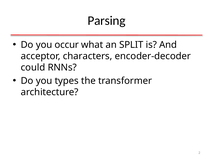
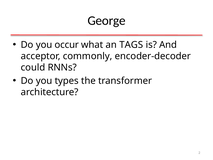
Parsing: Parsing -> George
SPLIT: SPLIT -> TAGS
characters: characters -> commonly
